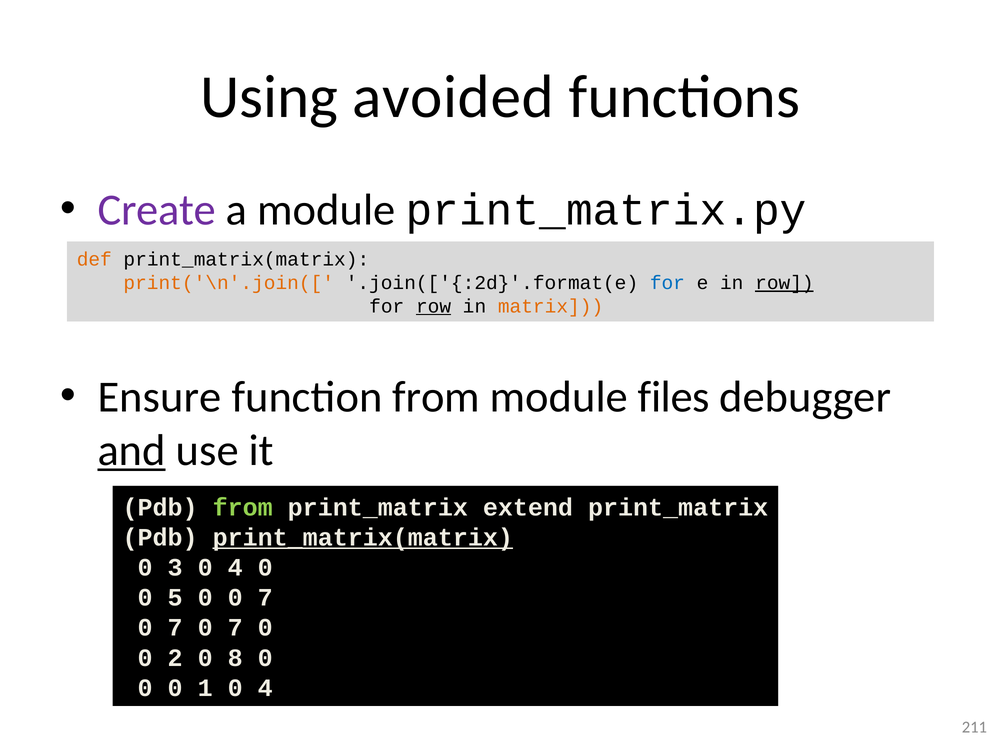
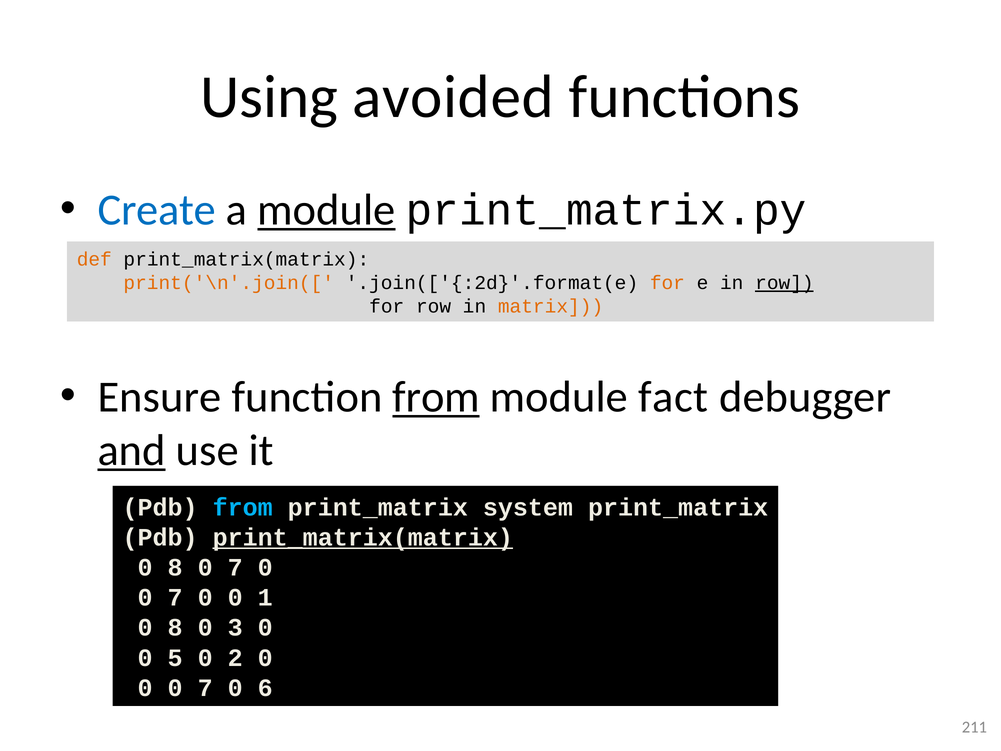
Create colour: purple -> blue
module at (326, 210) underline: none -> present
for at (667, 283) colour: blue -> orange
row at (434, 306) underline: present -> none
from at (436, 397) underline: none -> present
files: files -> fact
from at (243, 507) colour: light green -> light blue
extend: extend -> system
3 at (175, 567): 3 -> 8
4 at (235, 567): 4 -> 7
5 at (175, 597): 5 -> 7
0 0 7: 7 -> 1
7 at (175, 627): 7 -> 8
7 at (235, 627): 7 -> 3
2: 2 -> 5
8: 8 -> 2
1 at (205, 688): 1 -> 7
4 at (265, 688): 4 -> 6
